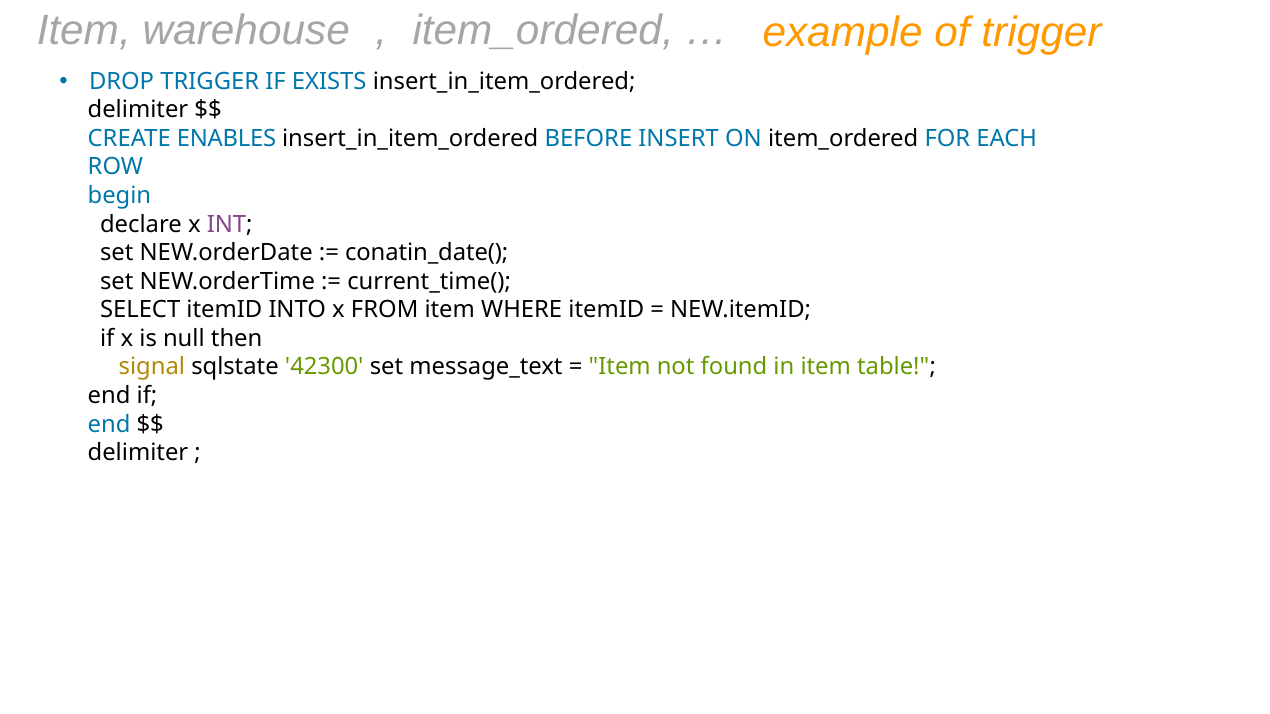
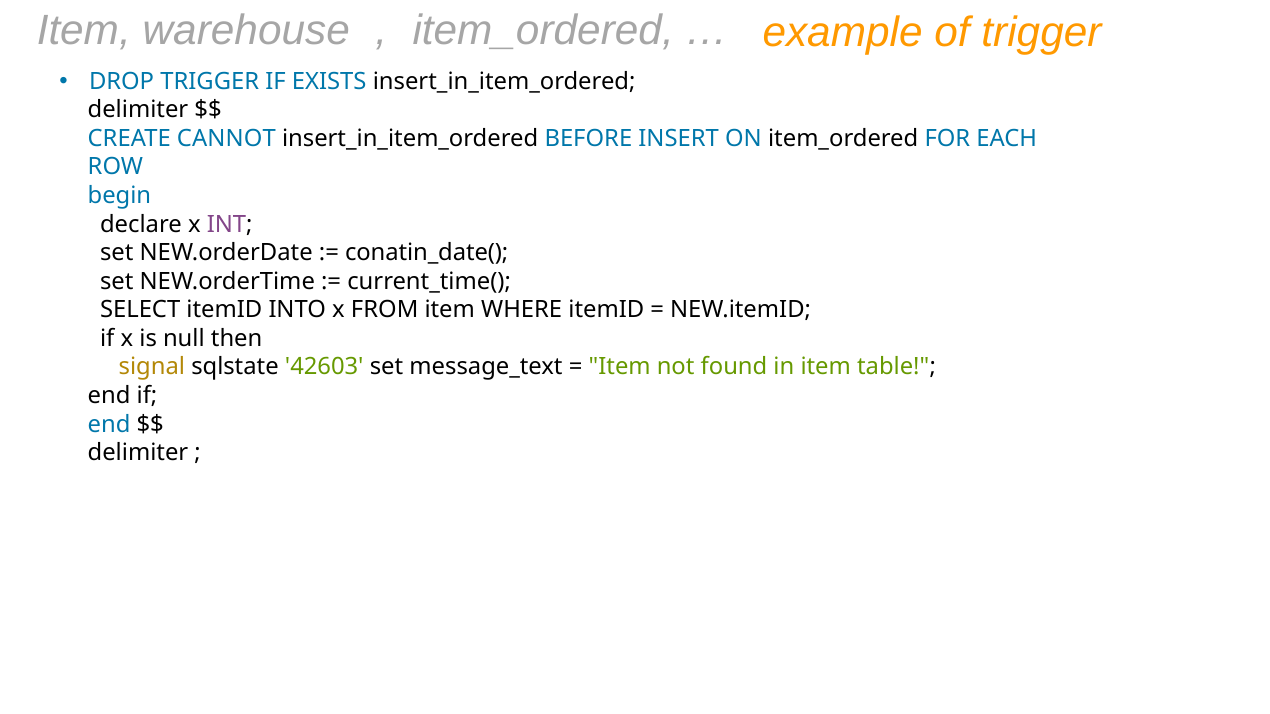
ENABLES: ENABLES -> CANNOT
42300: 42300 -> 42603
